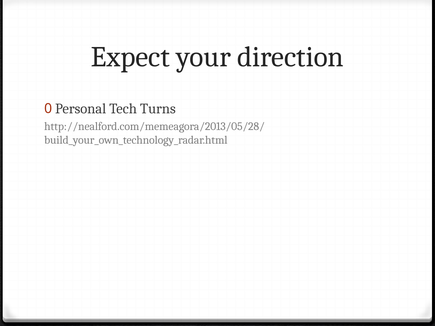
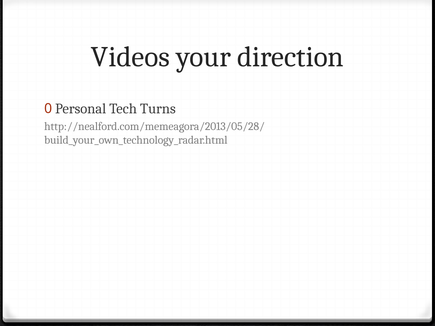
Expect: Expect -> Videos
